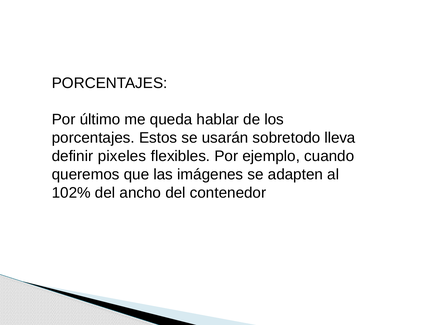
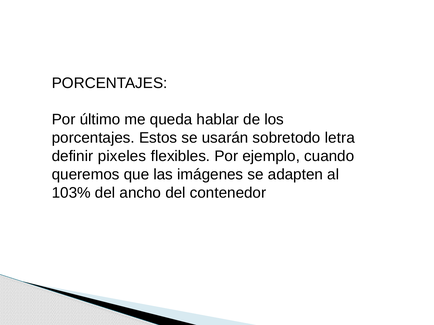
lleva: lleva -> letra
102%: 102% -> 103%
